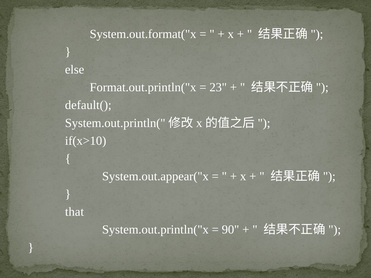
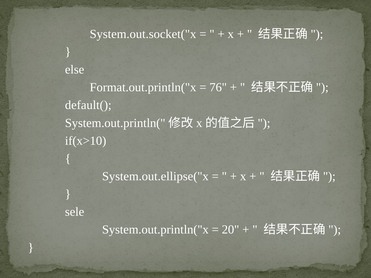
System.out.format("x: System.out.format("x -> System.out.socket("x
23: 23 -> 76
System.out.appear("x: System.out.appear("x -> System.out.ellipse("x
that: that -> sele
90: 90 -> 20
